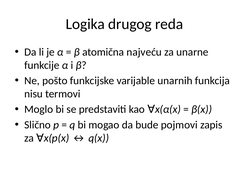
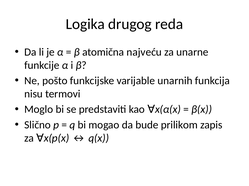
pojmovi: pojmovi -> prilikom
